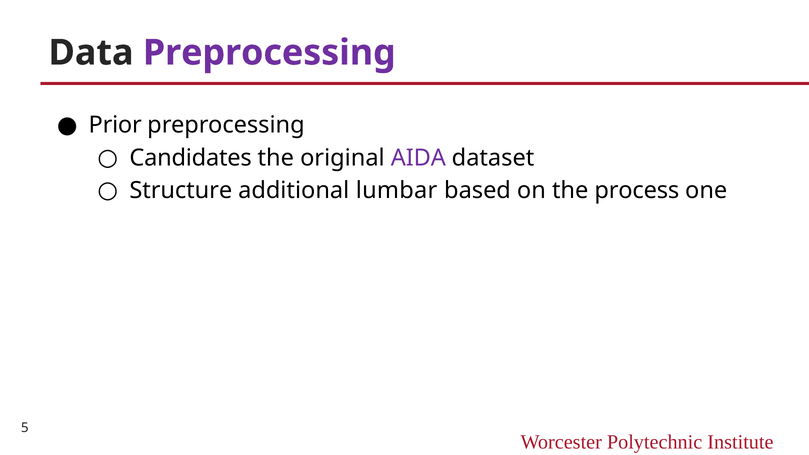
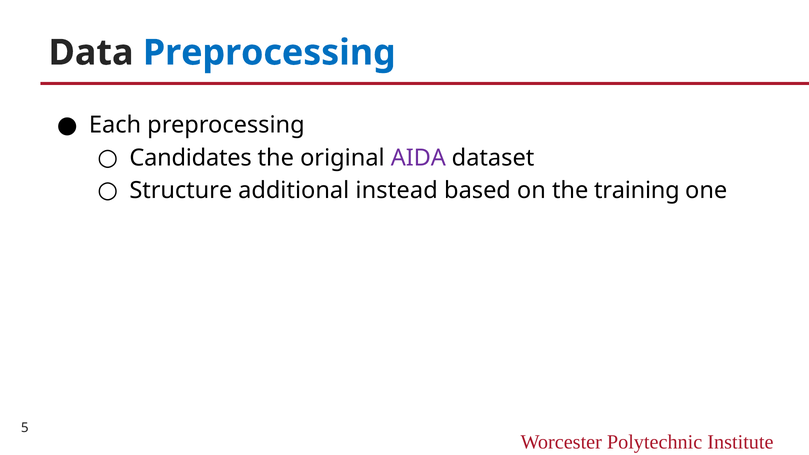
Preprocessing at (269, 53) colour: purple -> blue
Prior: Prior -> Each
lumbar: lumbar -> instead
process: process -> training
